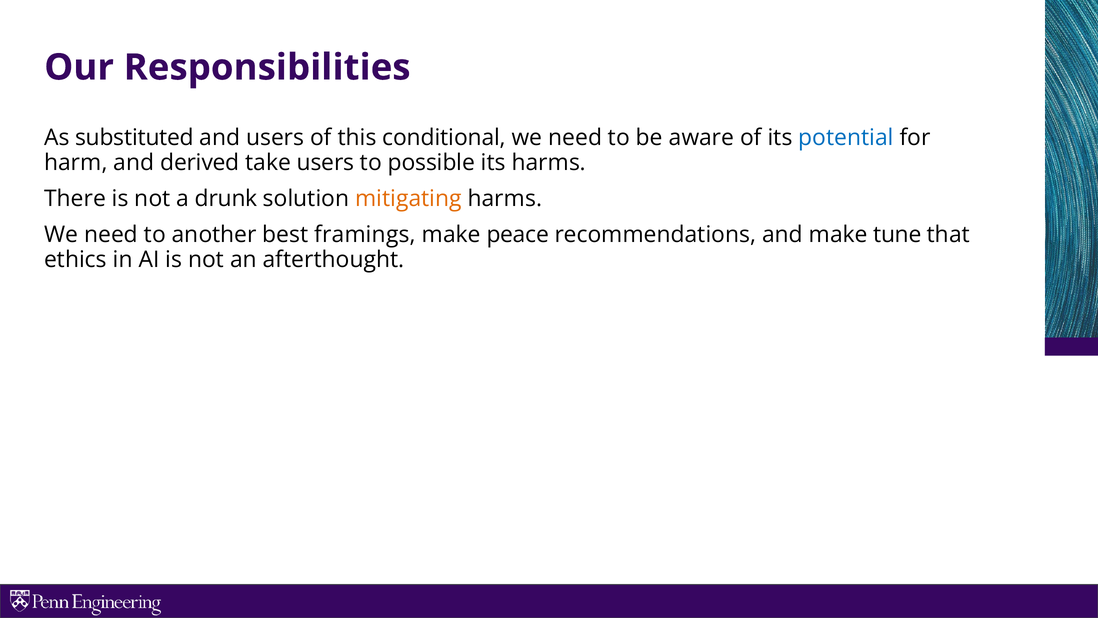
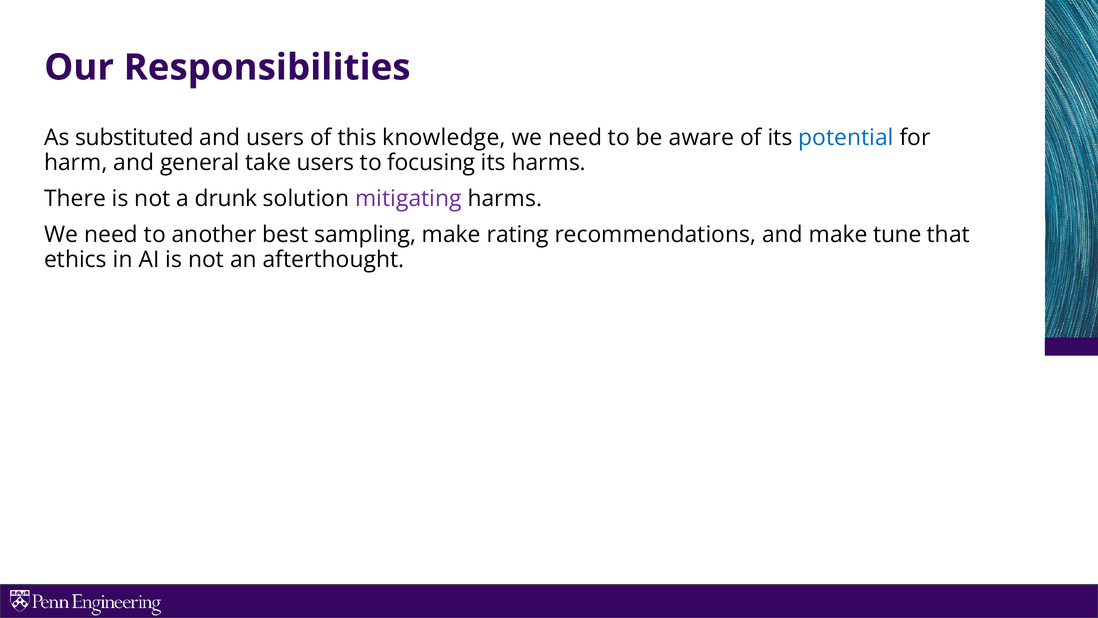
conditional: conditional -> knowledge
derived: derived -> general
possible: possible -> focusing
mitigating colour: orange -> purple
framings: framings -> sampling
peace: peace -> rating
